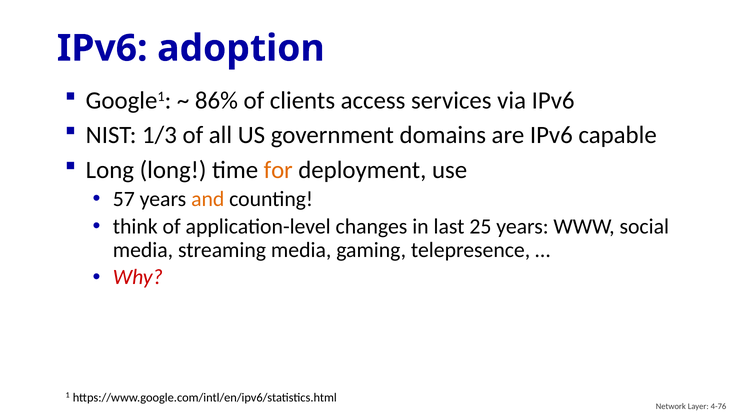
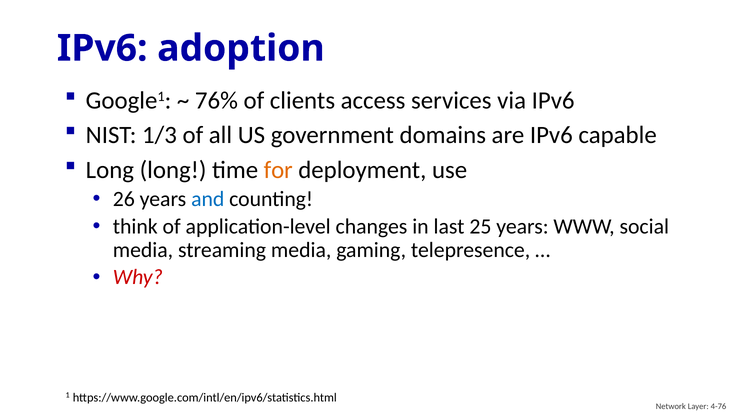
86%: 86% -> 76%
57: 57 -> 26
and colour: orange -> blue
